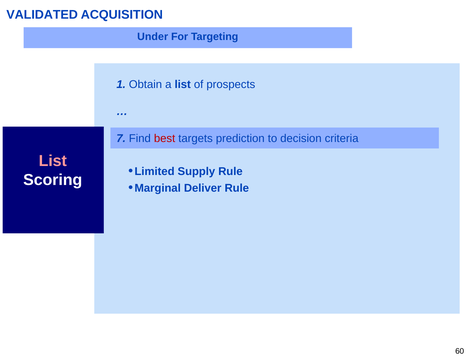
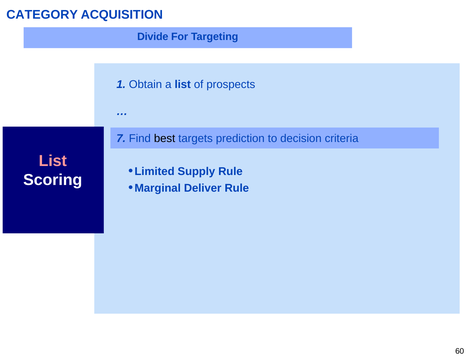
VALIDATED: VALIDATED -> CATEGORY
Under: Under -> Divide
best colour: red -> black
